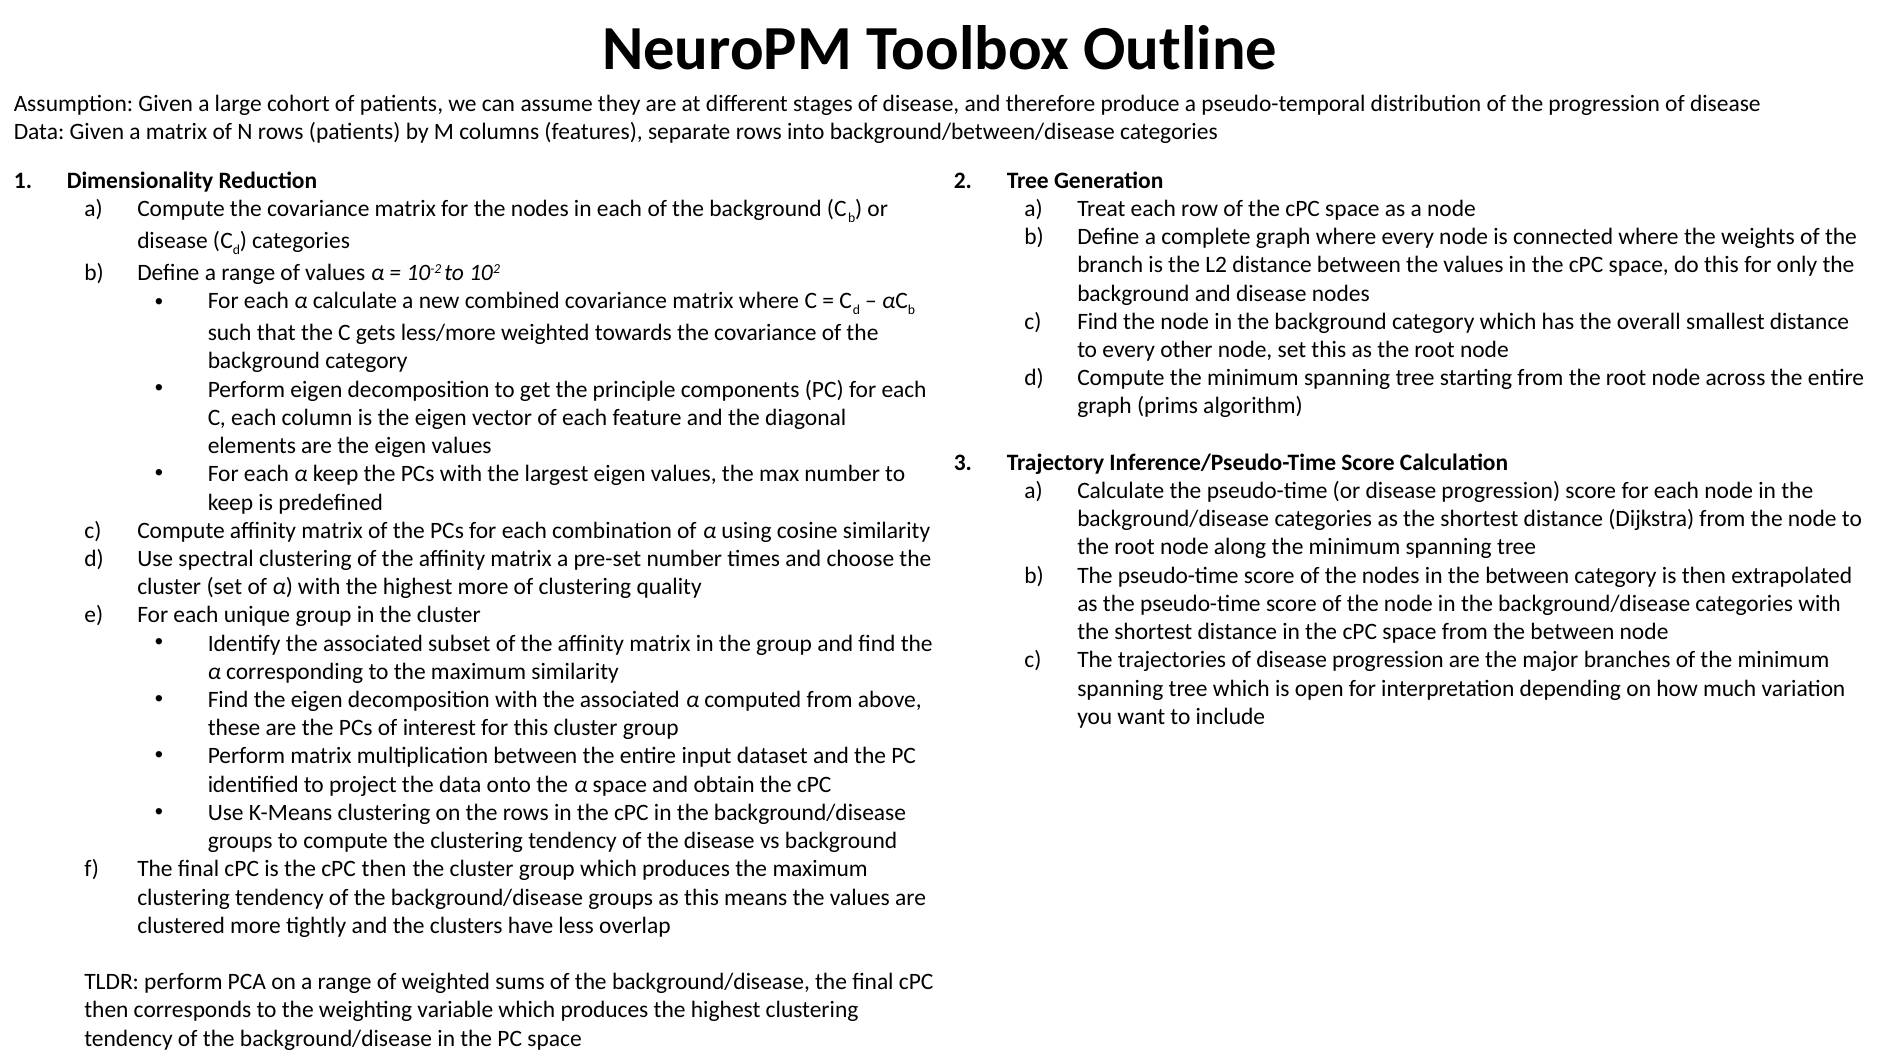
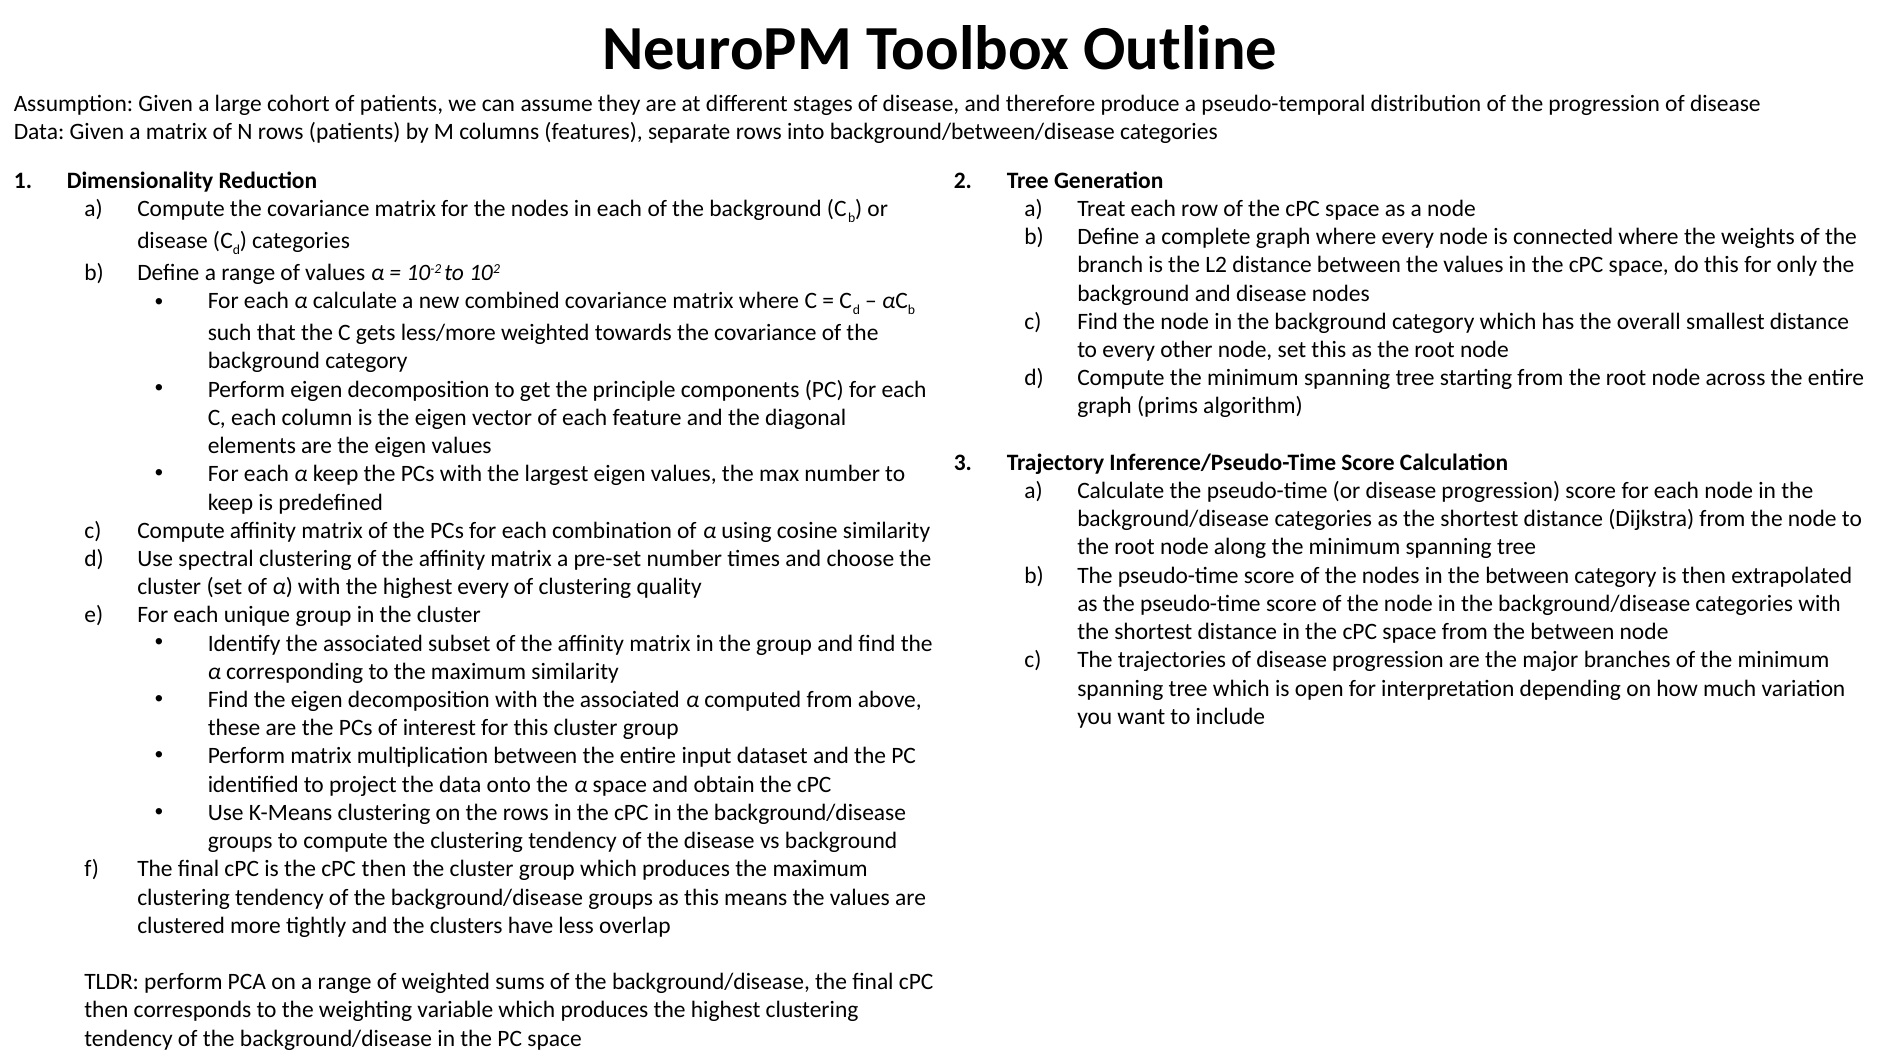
highest more: more -> every
